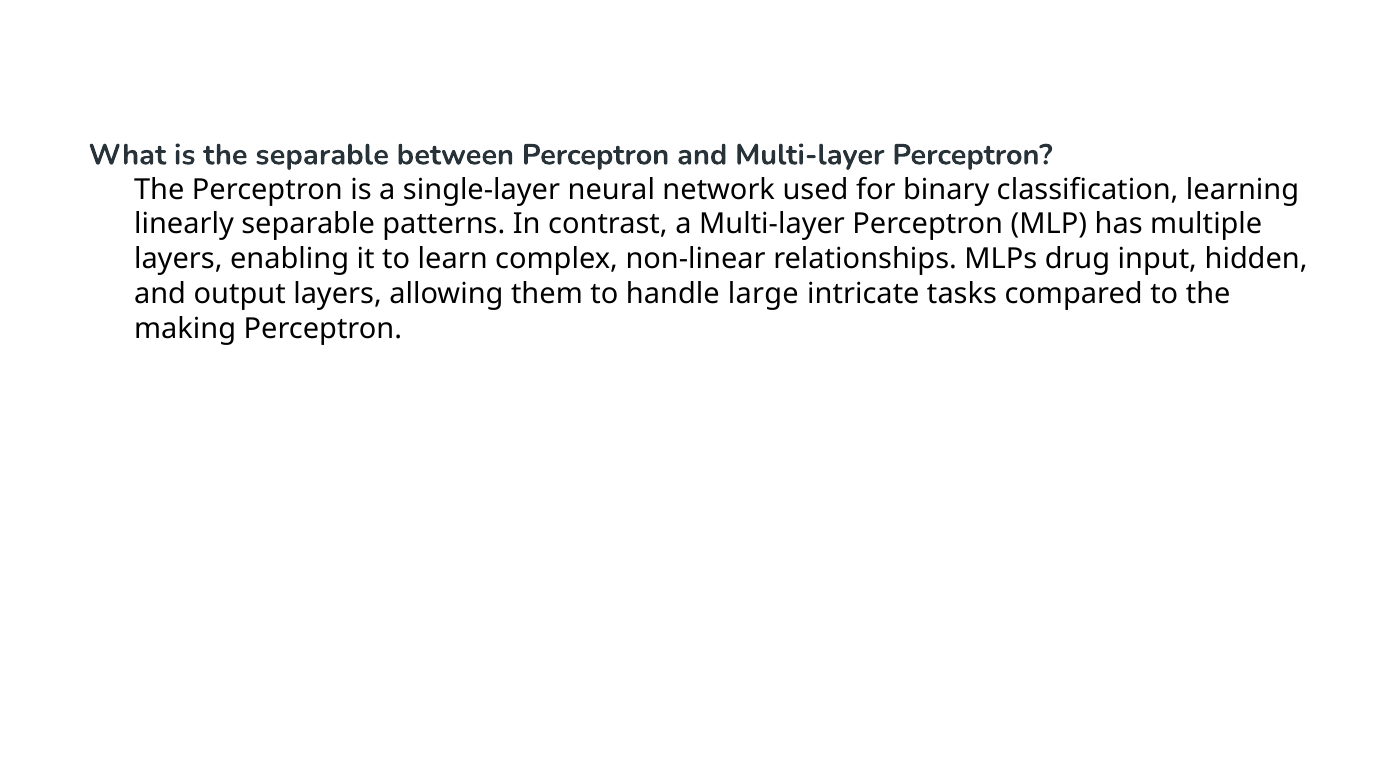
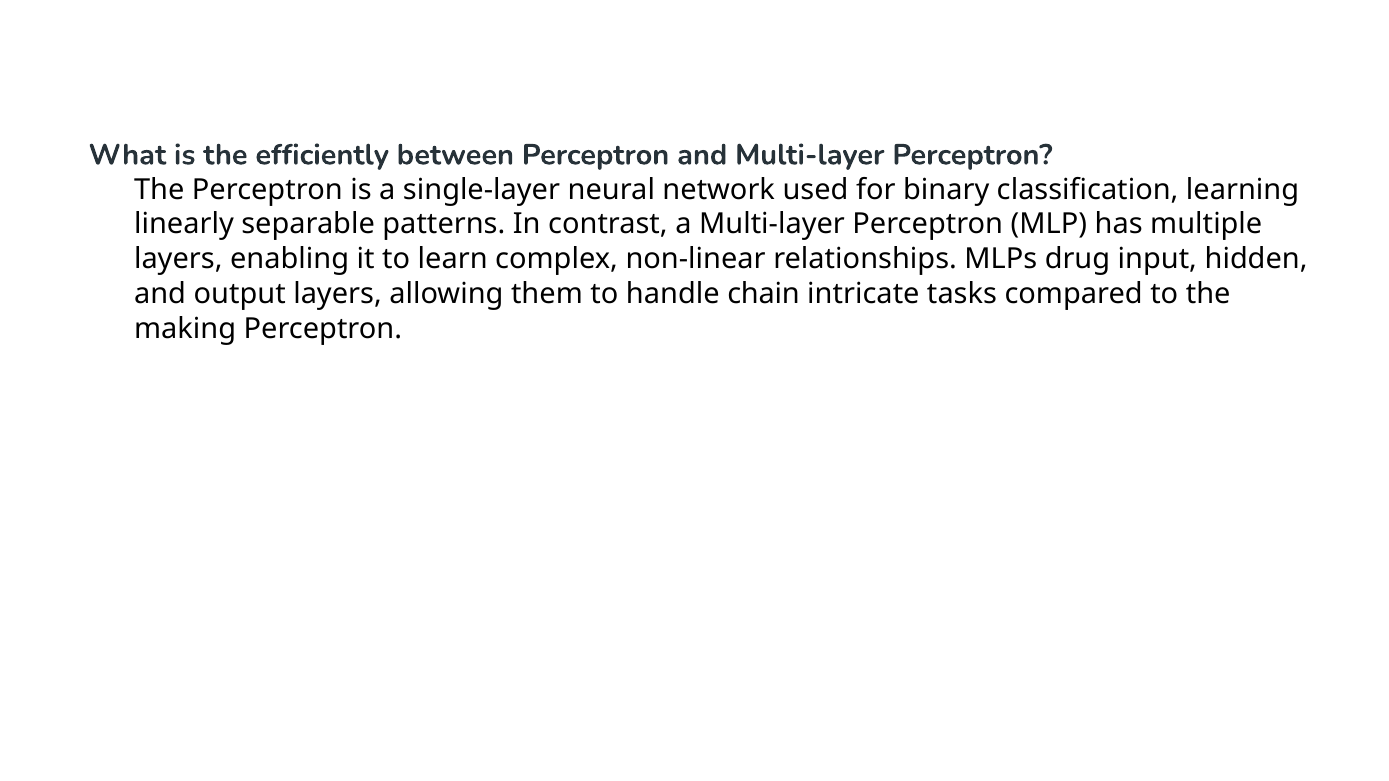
the separable: separable -> efficiently
large: large -> chain
